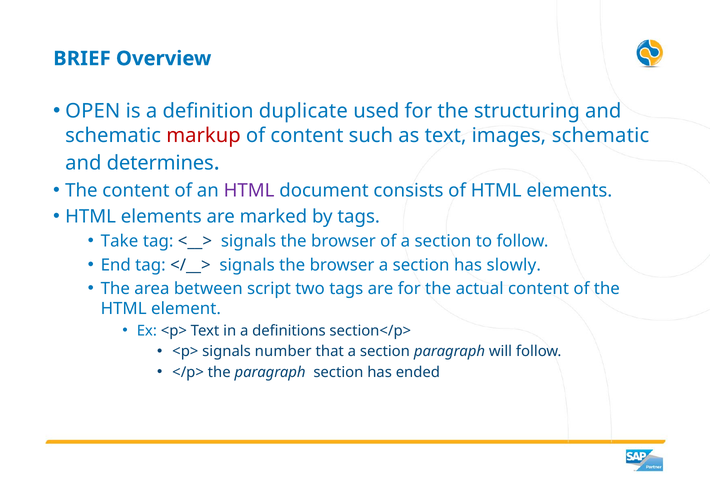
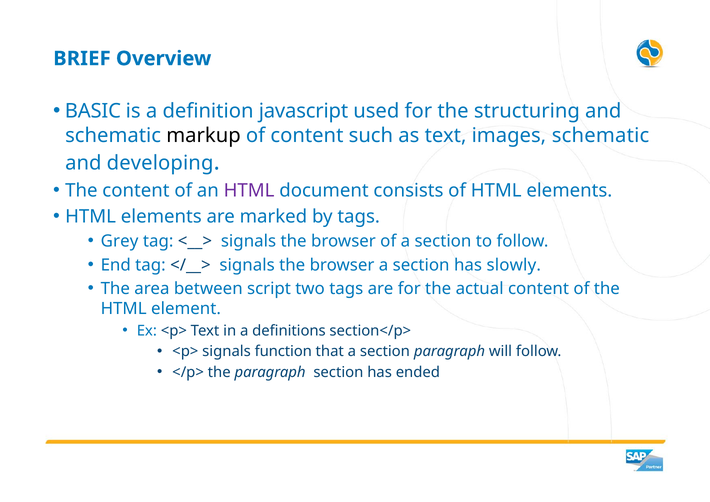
OPEN: OPEN -> BASIC
duplicate: duplicate -> javascript
markup colour: red -> black
determines: determines -> developing
Take: Take -> Grey
number: number -> function
